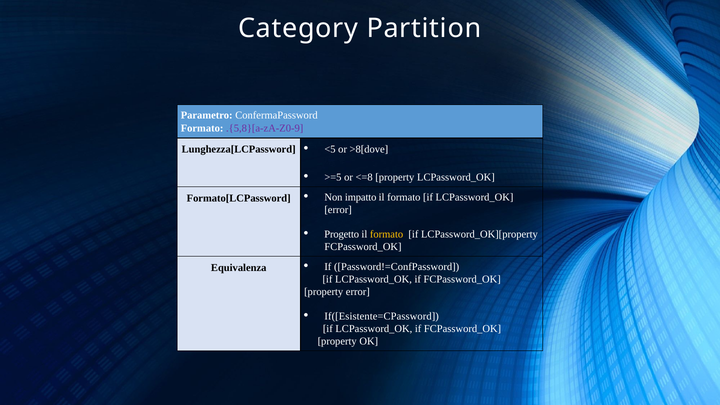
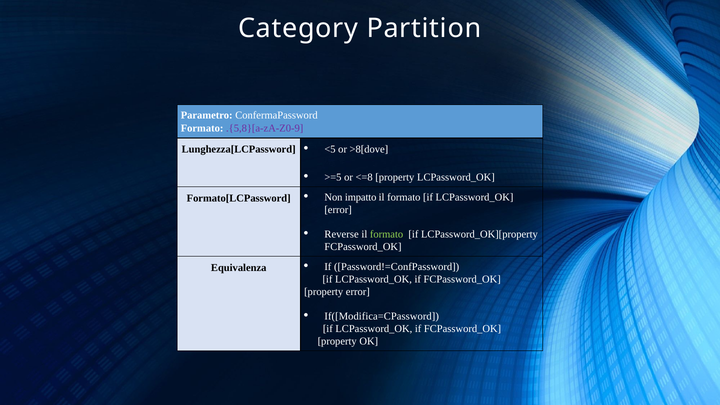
Progetto: Progetto -> Reverse
formato at (387, 235) colour: yellow -> light green
If([Esistente=CPassword: If([Esistente=CPassword -> If([Modifica=CPassword
